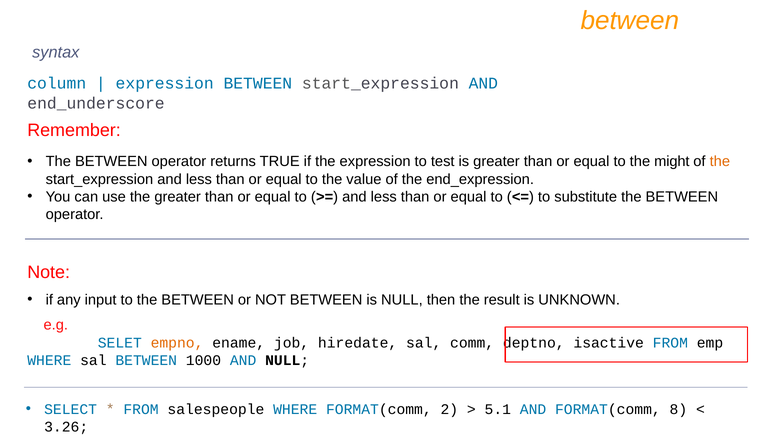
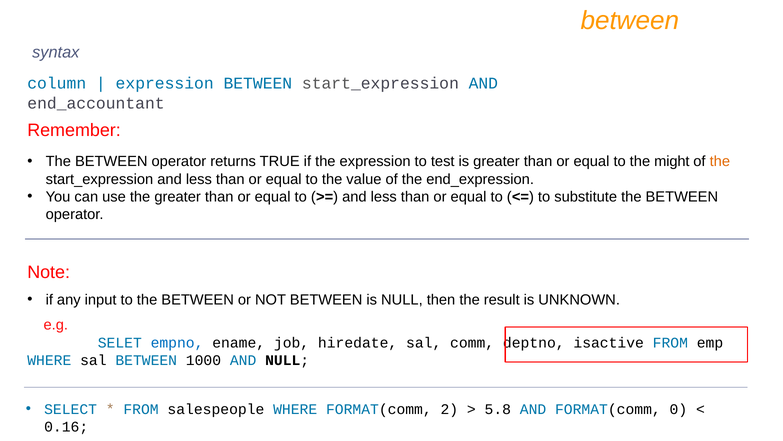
end_underscore: end_underscore -> end_accountant
empno colour: orange -> blue
5.1: 5.1 -> 5.8
8: 8 -> 0
3.26: 3.26 -> 0.16
